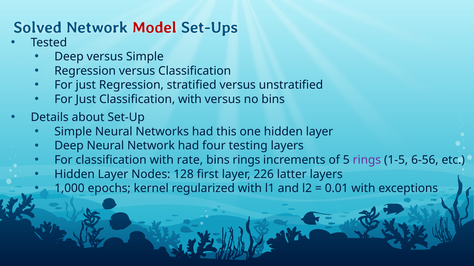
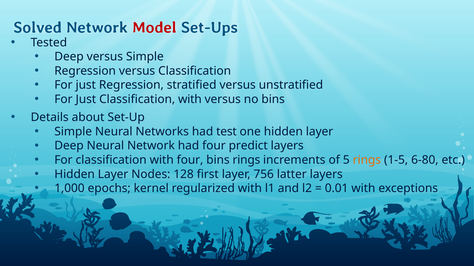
this: this -> test
testing: testing -> predict
with rate: rate -> four
rings at (367, 160) colour: purple -> orange
6-56: 6-56 -> 6-80
226: 226 -> 756
